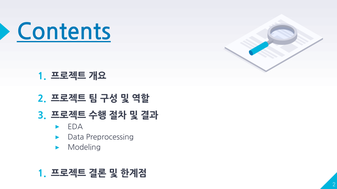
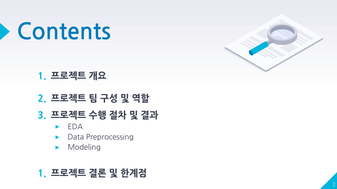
Contents underline: present -> none
